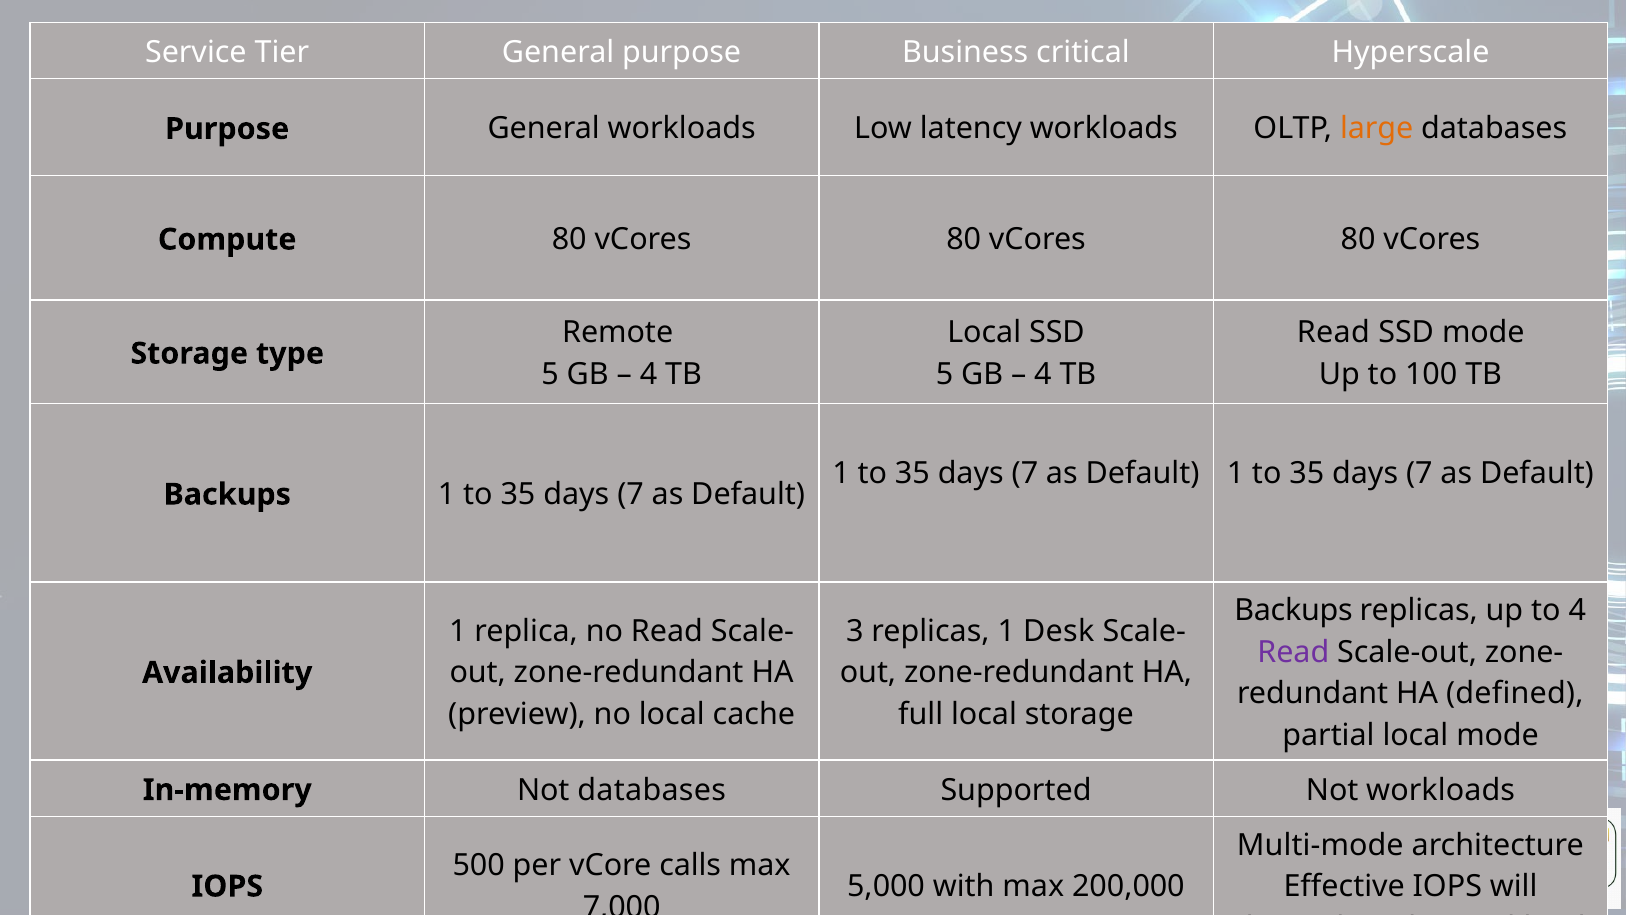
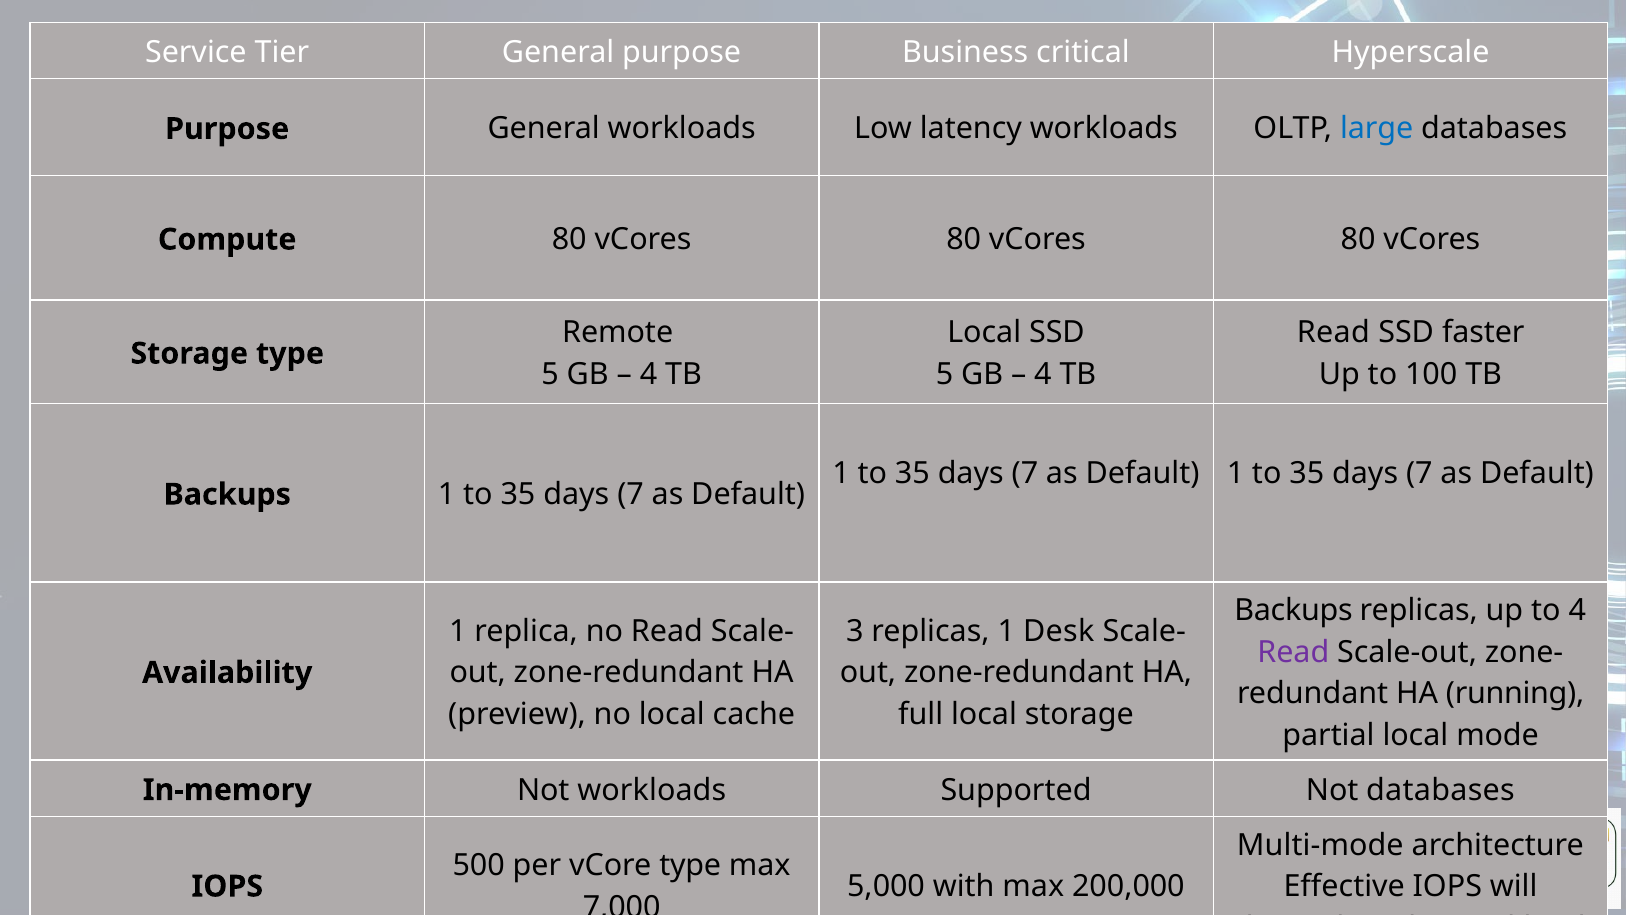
large colour: orange -> blue
SSD mode: mode -> faster
defined: defined -> running
Not databases: databases -> workloads
Not workloads: workloads -> databases
vCore calls: calls -> type
